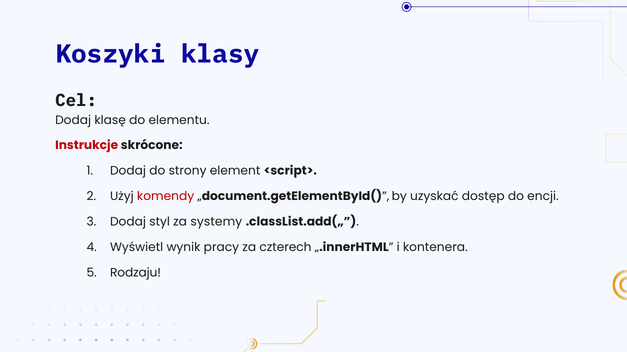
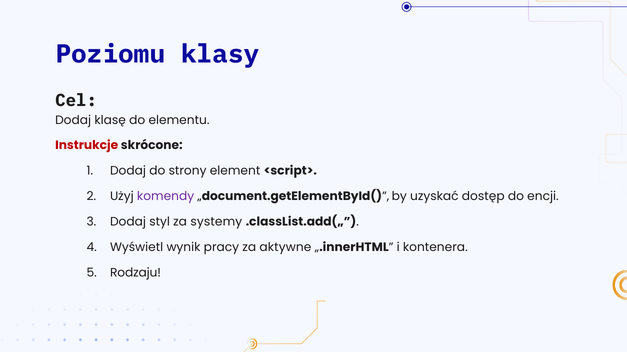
Koszyki: Koszyki -> Poziomu
komendy colour: red -> purple
czterech: czterech -> aktywne
